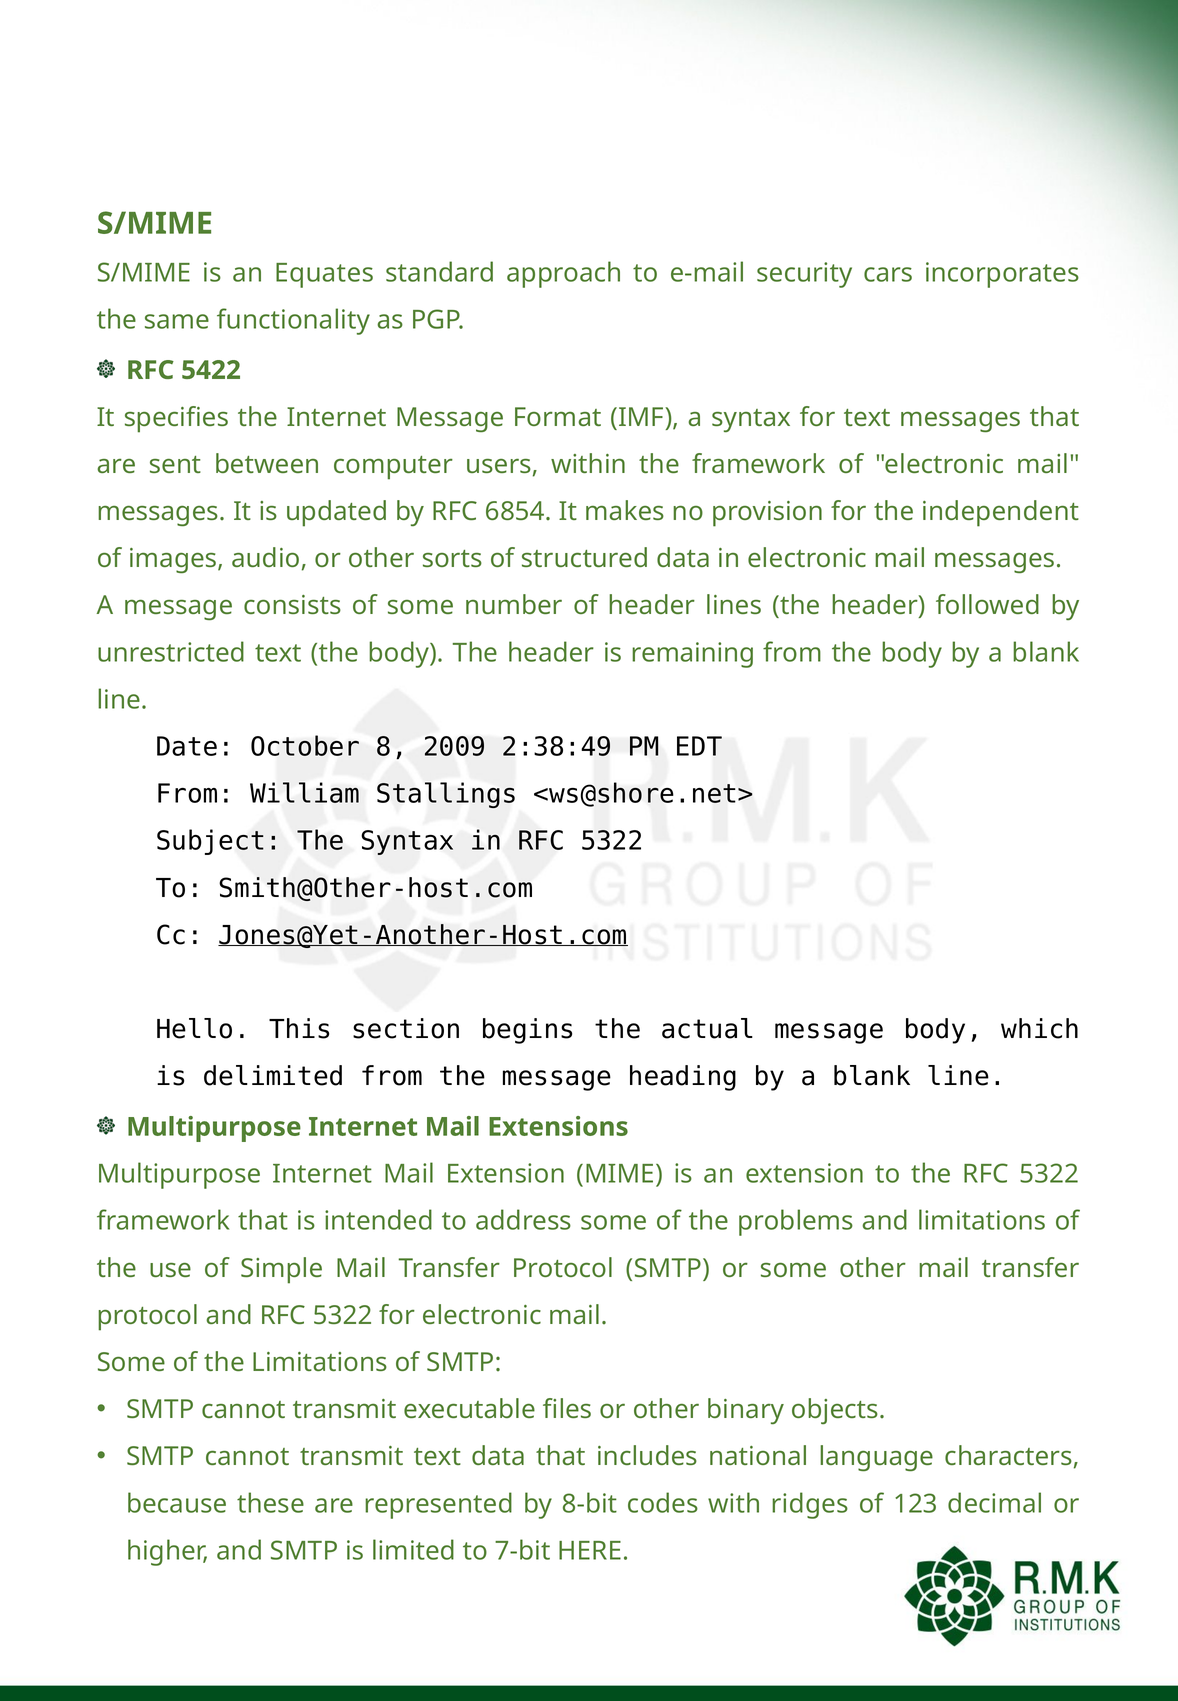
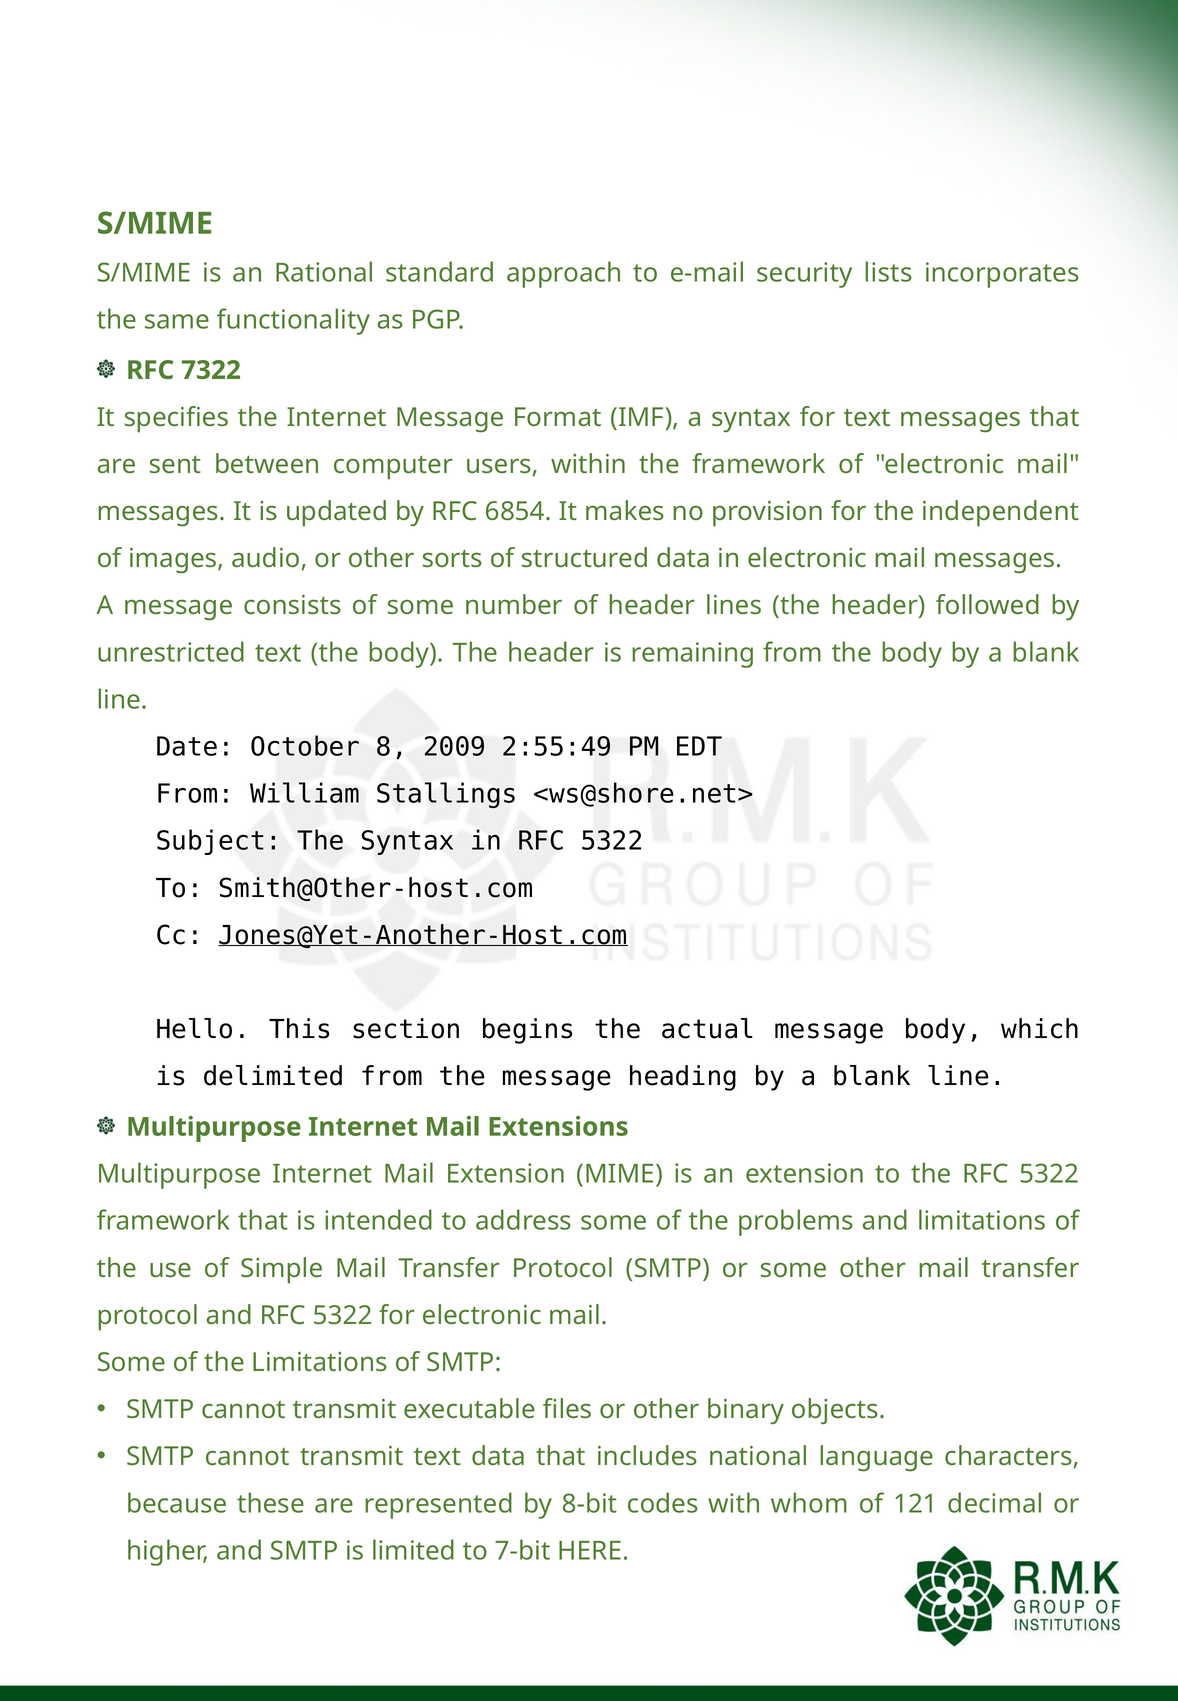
Equates: Equates -> Rational
cars: cars -> lists
5422: 5422 -> 7322
2:38:49: 2:38:49 -> 2:55:49
ridges: ridges -> whom
123: 123 -> 121
